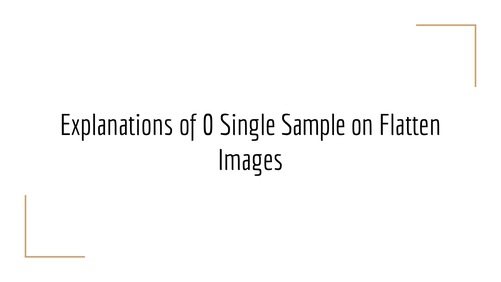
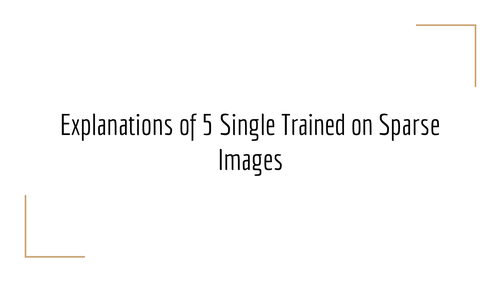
0: 0 -> 5
Sample: Sample -> Trained
Flatten: Flatten -> Sparse
